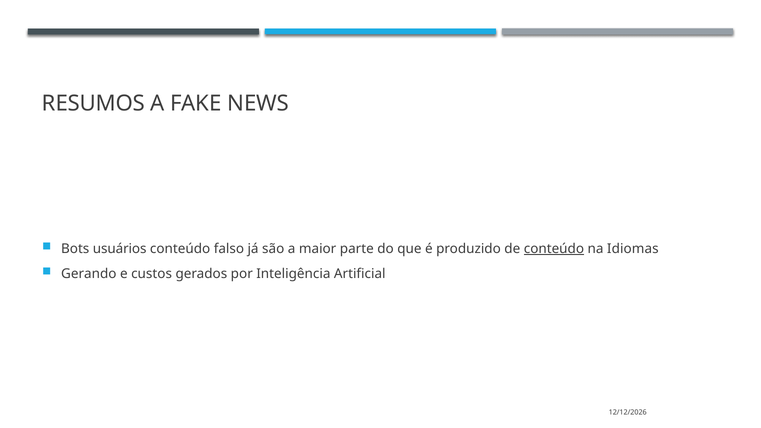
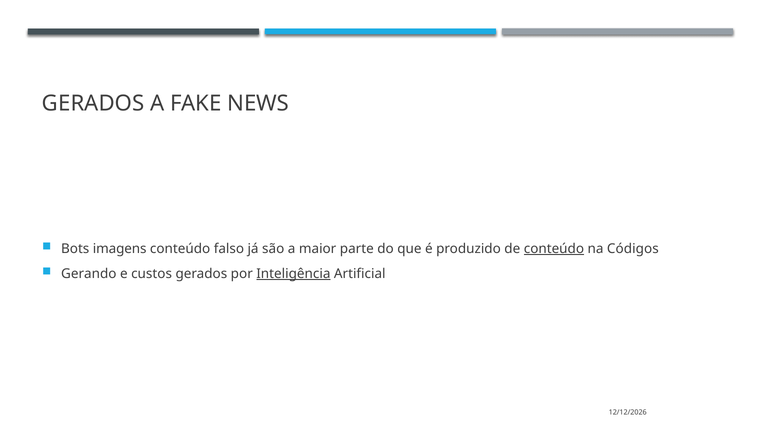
RESUMOS at (93, 103): RESUMOS -> GERADOS
usuários: usuários -> imagens
Idiomas: Idiomas -> Códigos
Inteligência underline: none -> present
